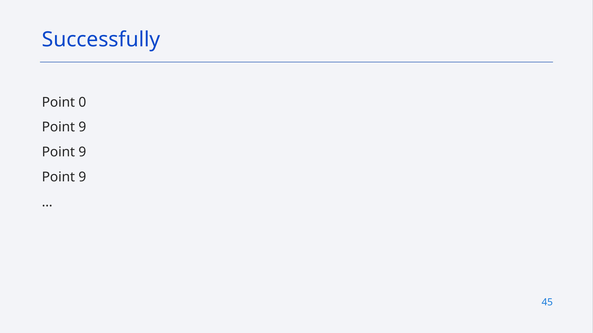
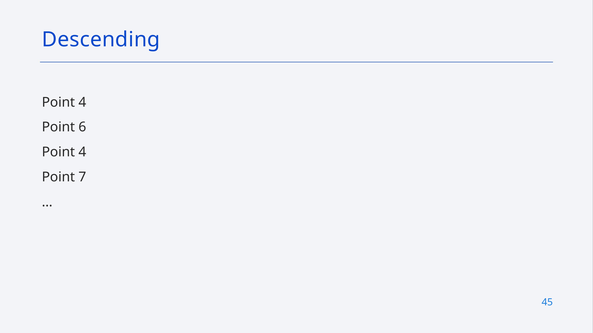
Successfully: Successfully -> Descending
0 at (82, 102): 0 -> 4
9 at (82, 127): 9 -> 6
9 at (82, 152): 9 -> 4
9 at (82, 177): 9 -> 7
